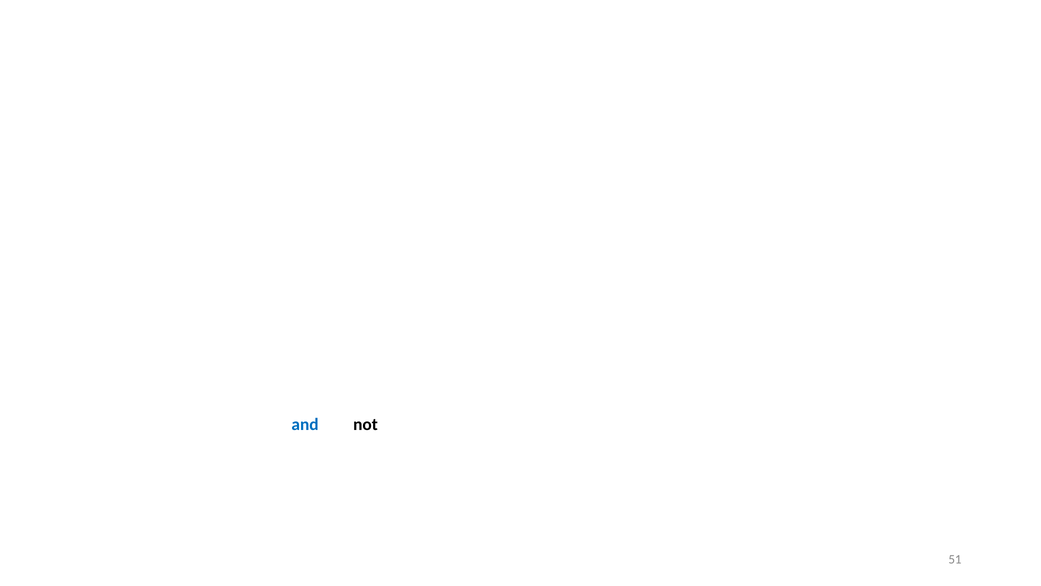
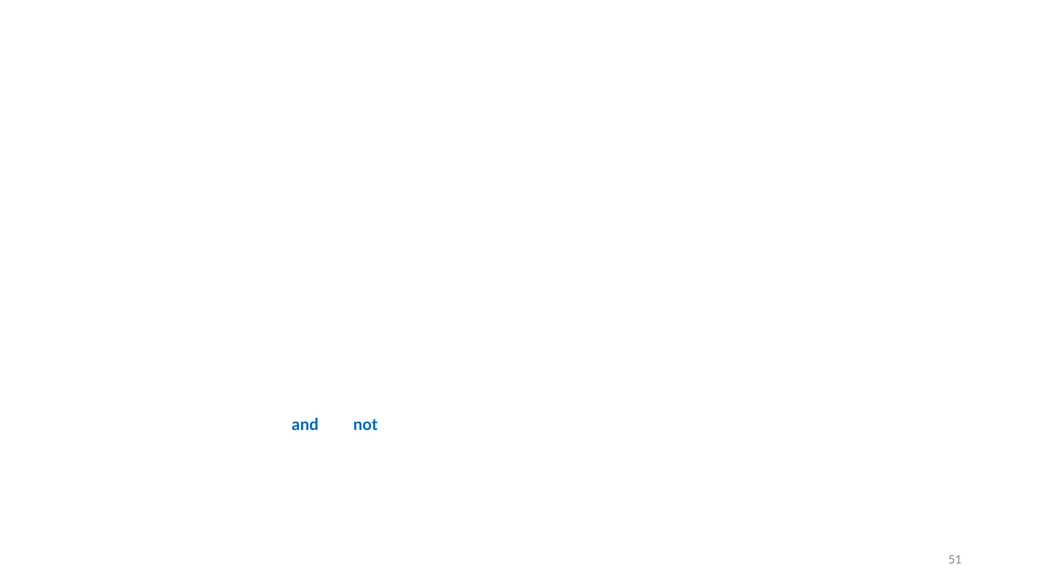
not colour: black -> blue
